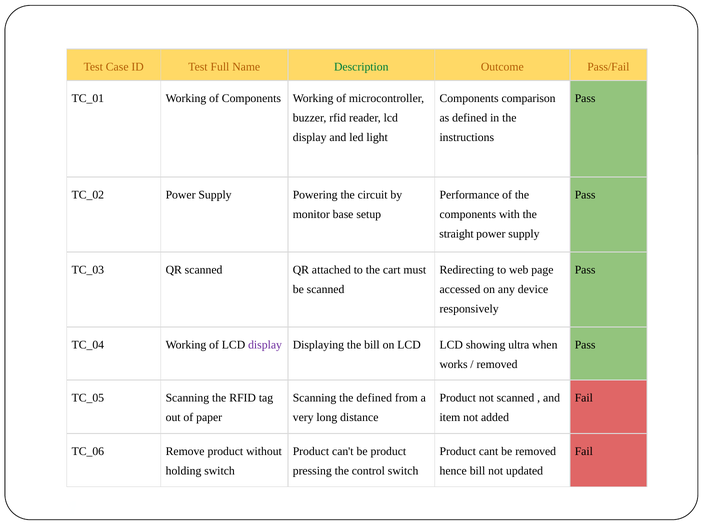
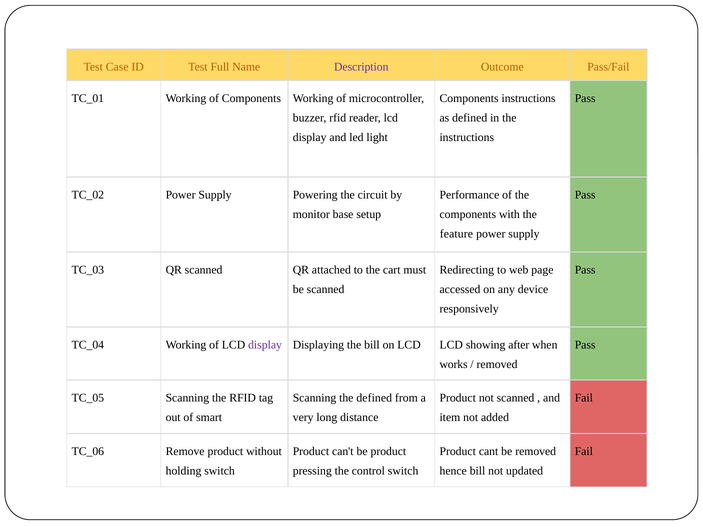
Description colour: green -> purple
Components comparison: comparison -> instructions
straight: straight -> feature
ultra: ultra -> after
paper: paper -> smart
